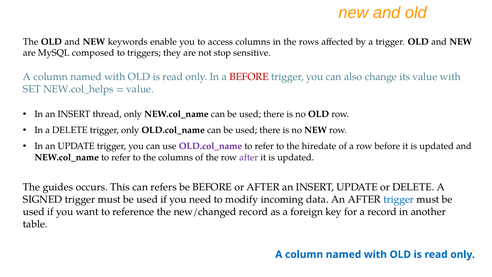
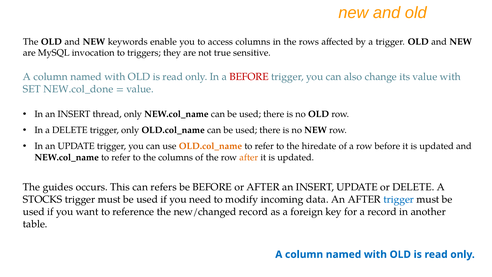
composed: composed -> invocation
stop: stop -> true
NEW.col_helps: NEW.col_helps -> NEW.col_done
OLD.col_name at (210, 146) colour: purple -> orange
after at (249, 157) colour: purple -> orange
SIGNED: SIGNED -> STOCKS
